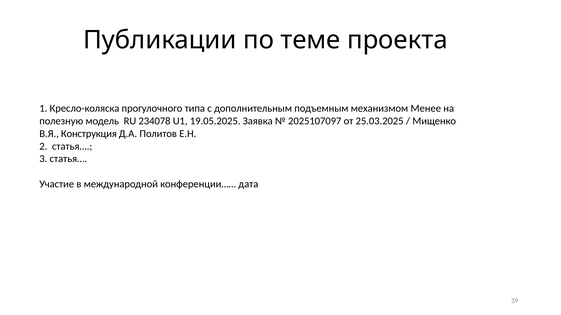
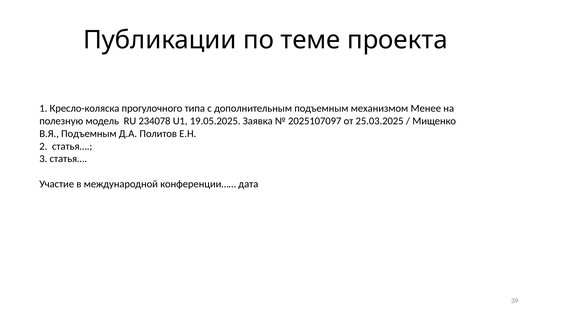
В.Я Конструкция: Конструкция -> Подъемным
